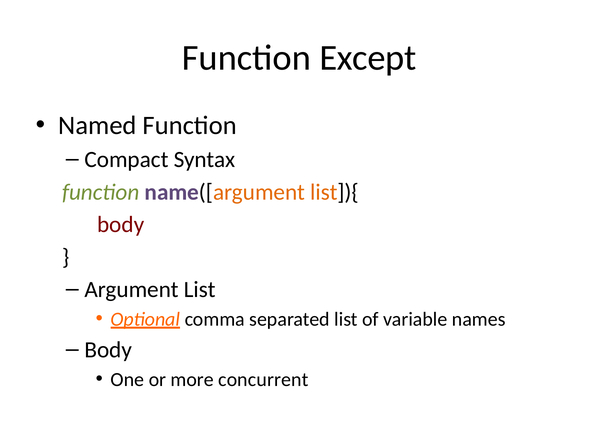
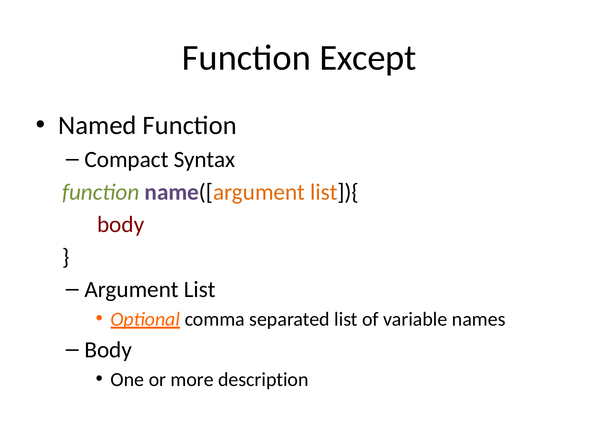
concurrent: concurrent -> description
